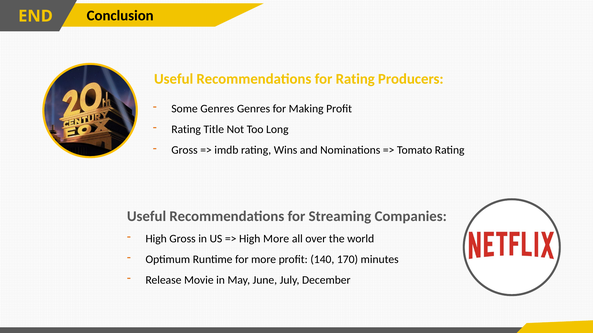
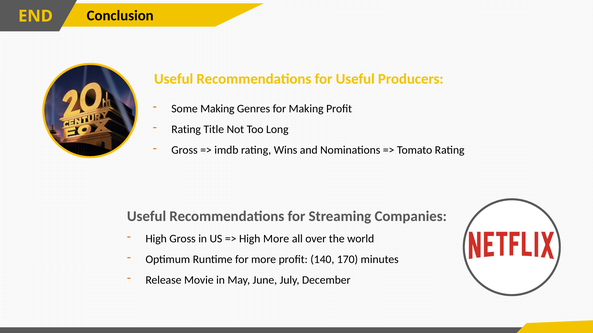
for Rating: Rating -> Useful
Some Genres: Genres -> Making
